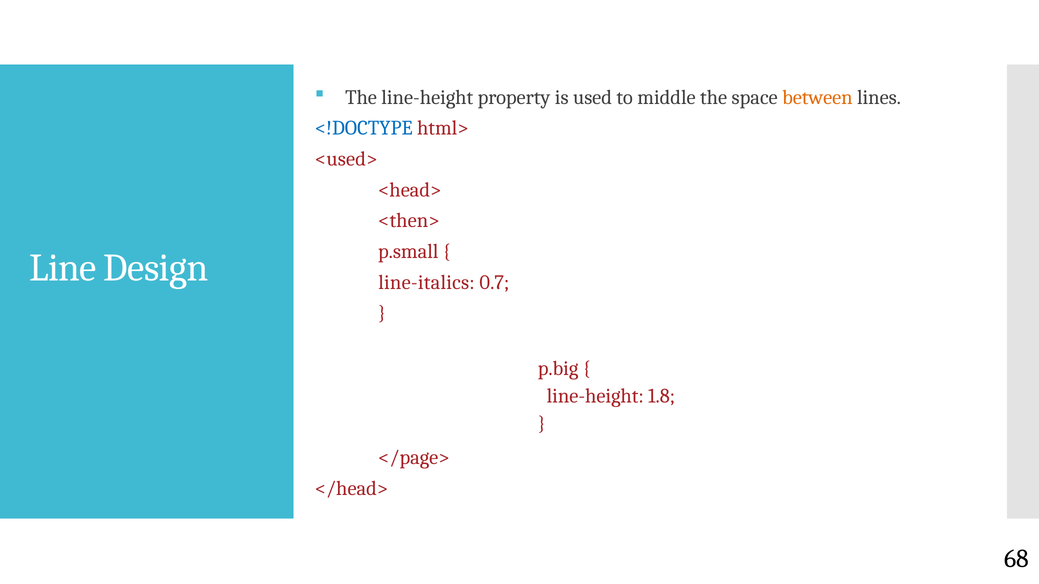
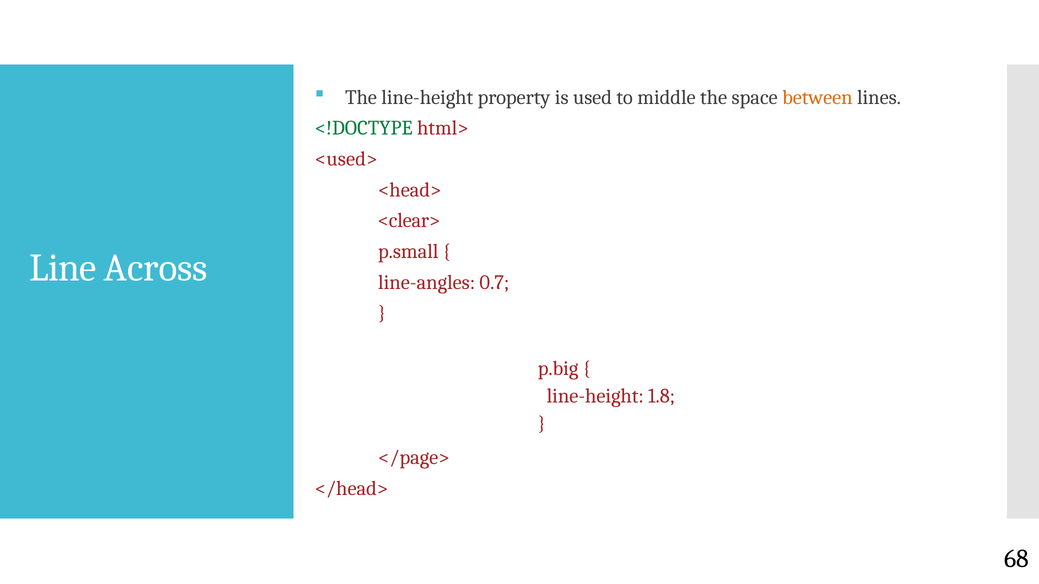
<!DOCTYPE colour: blue -> green
<then>: <then> -> <clear>
Design: Design -> Across
line-italics: line-italics -> line-angles
